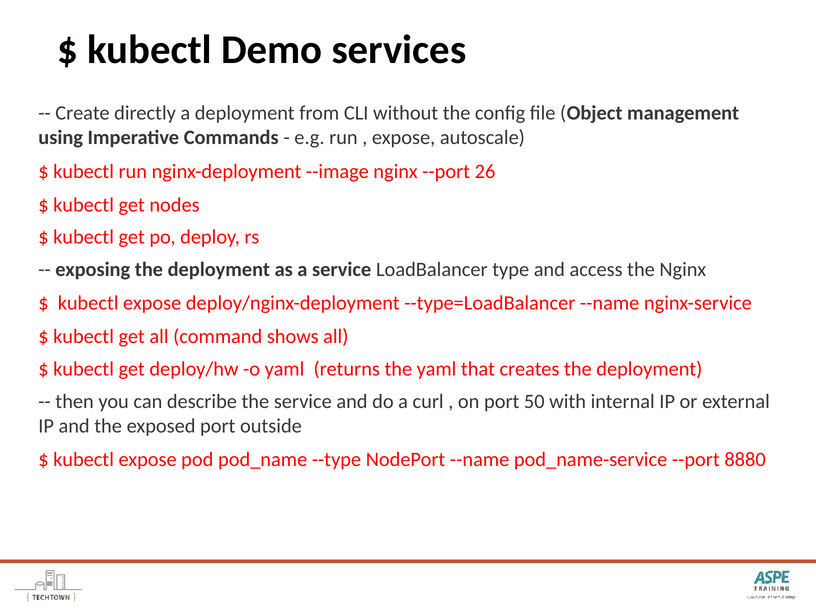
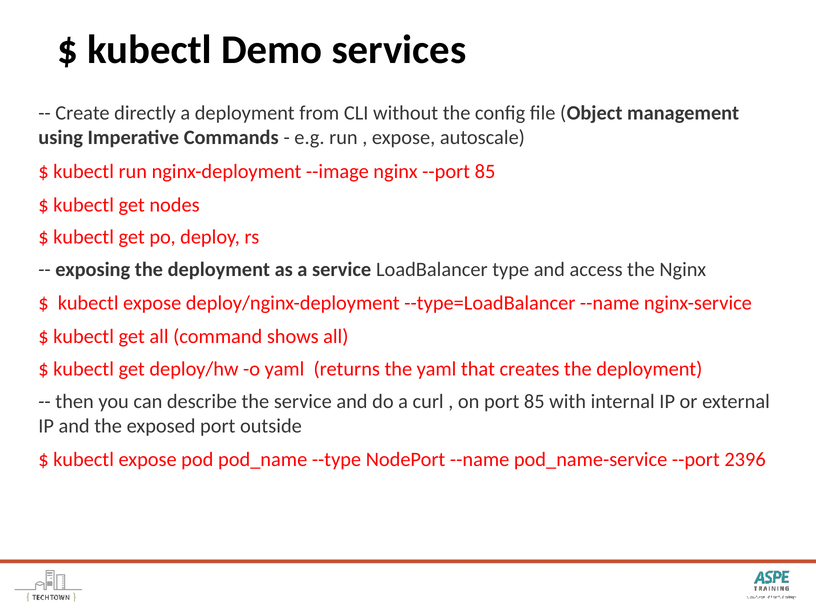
--port 26: 26 -> 85
port 50: 50 -> 85
8880: 8880 -> 2396
